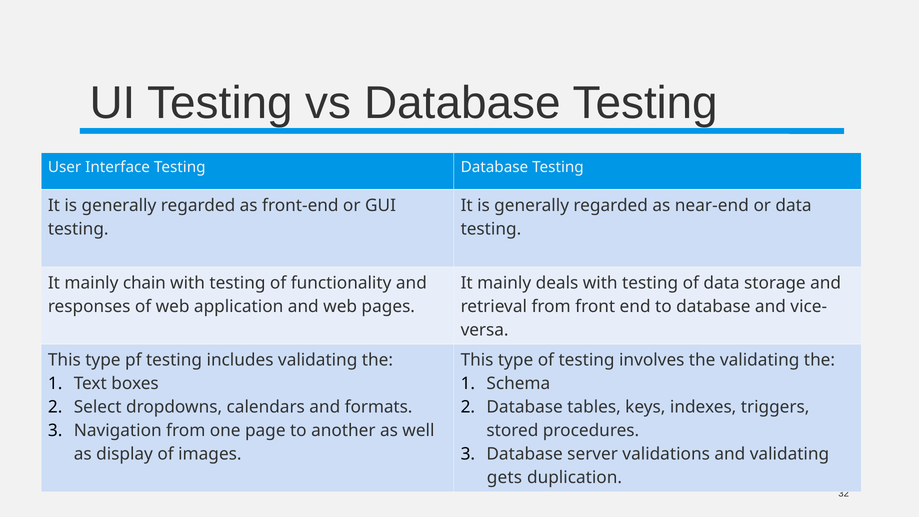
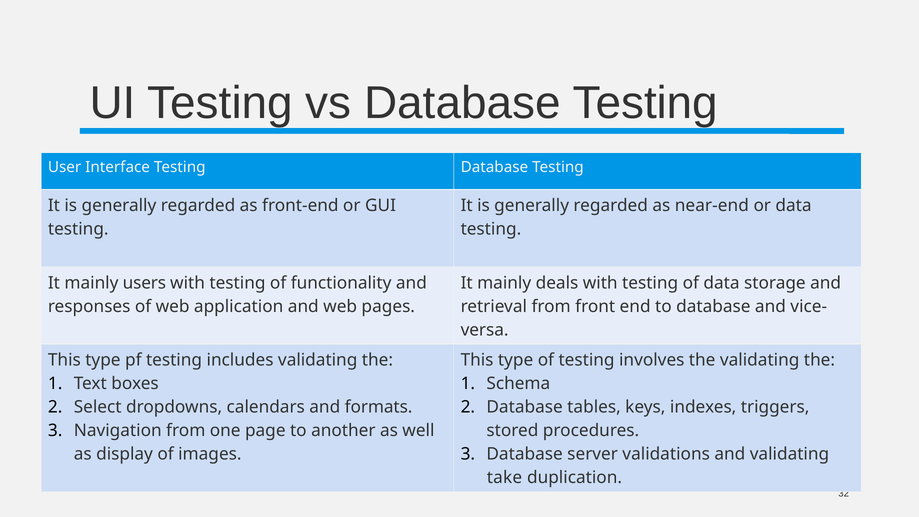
chain: chain -> users
gets: gets -> take
